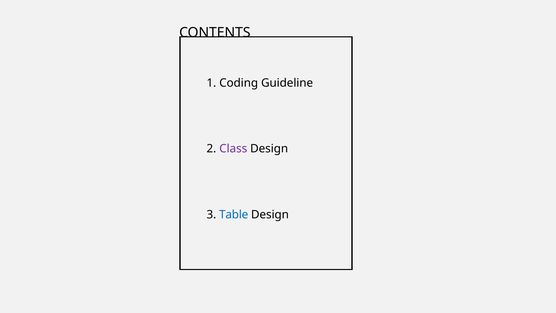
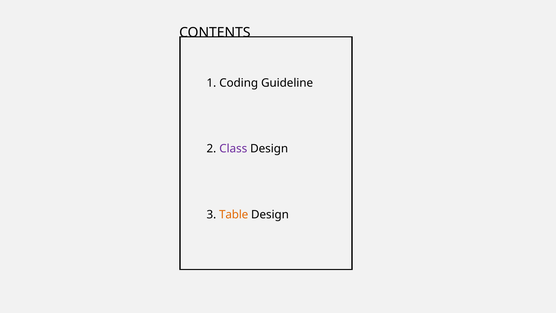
Table colour: blue -> orange
